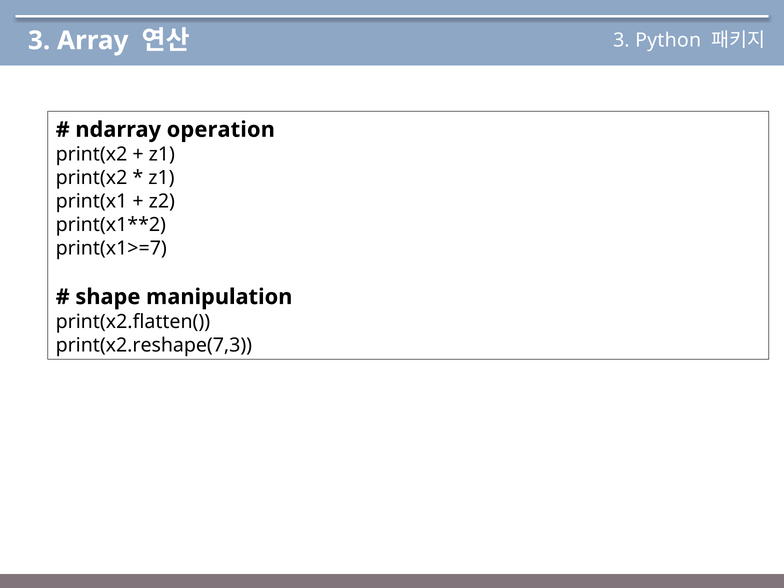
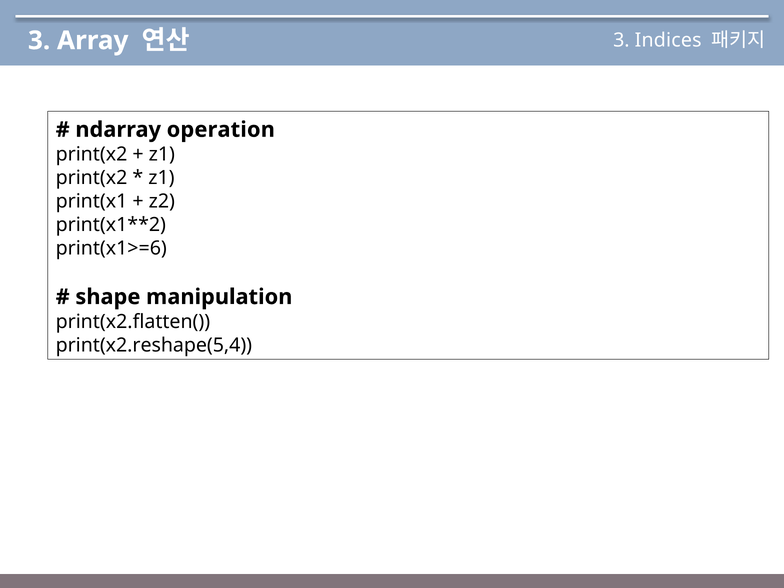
Python: Python -> Indices
print(x1>=7: print(x1>=7 -> print(x1>=6
print(x2.reshape(7,3: print(x2.reshape(7,3 -> print(x2.reshape(5,4
